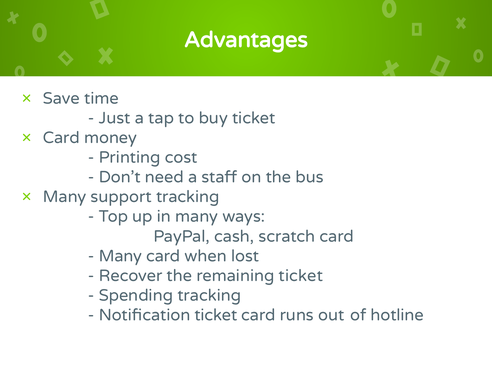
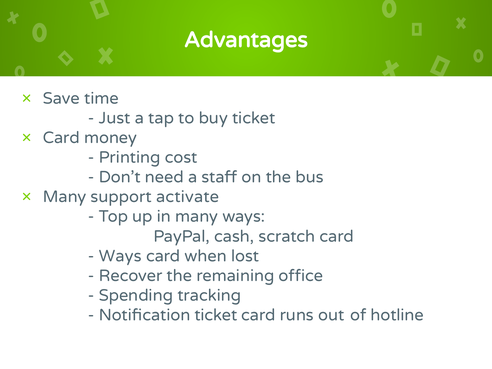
support tracking: tracking -> activate
Many at (120, 256): Many -> Ways
remaining ticket: ticket -> office
